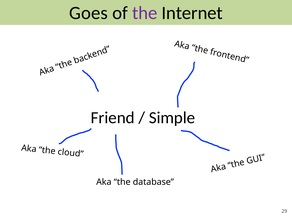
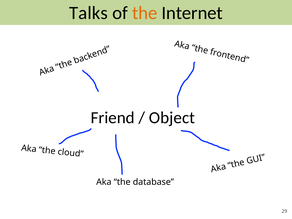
Goes: Goes -> Talks
the at (145, 13) colour: purple -> orange
Simple: Simple -> Object
